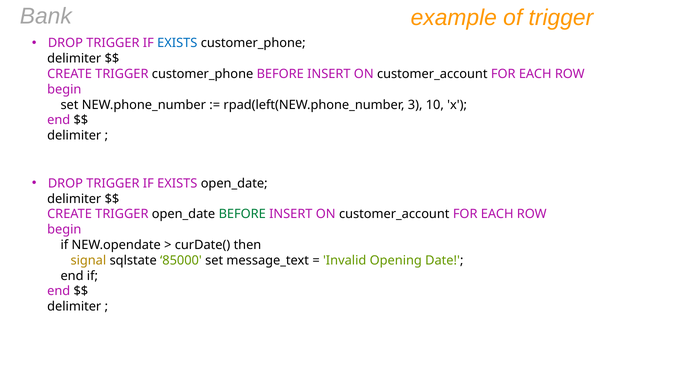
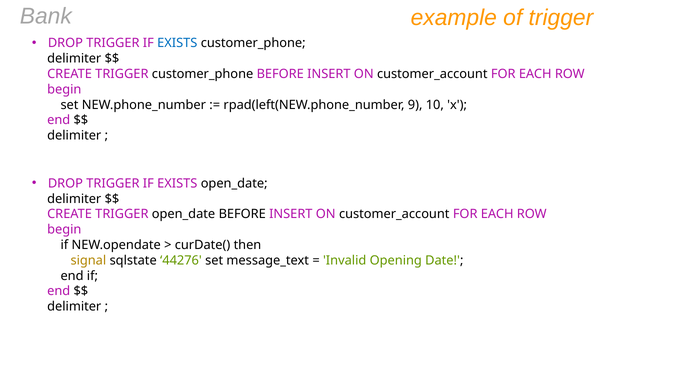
3: 3 -> 9
BEFORE at (242, 214) colour: green -> black
85000: 85000 -> 44276
